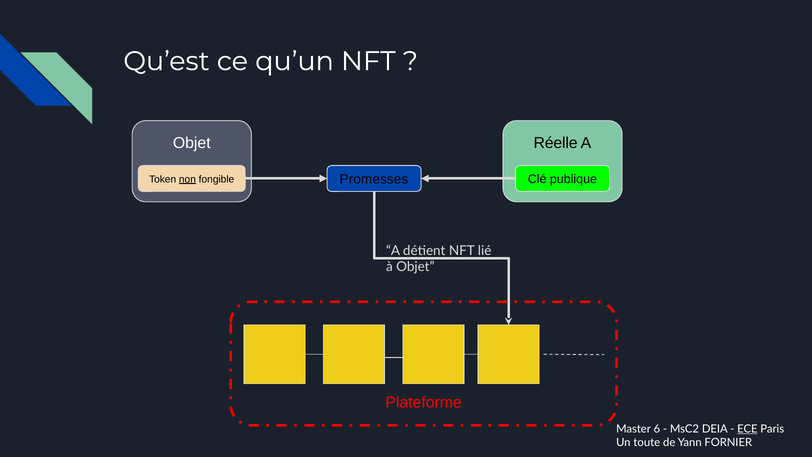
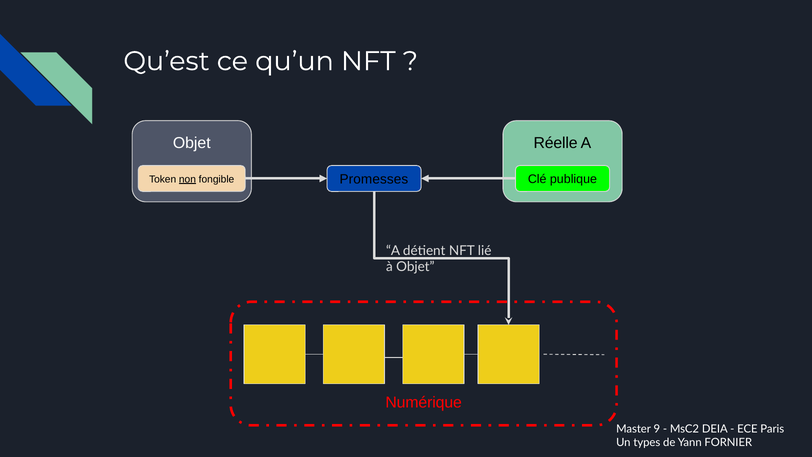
Plateforme: Plateforme -> Numérique
6: 6 -> 9
ECE underline: present -> none
toute: toute -> types
